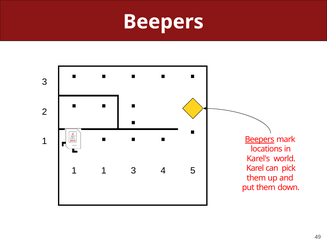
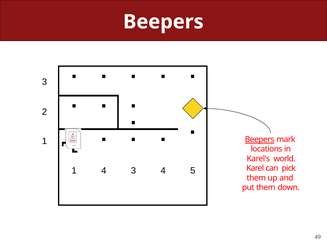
1 1: 1 -> 4
